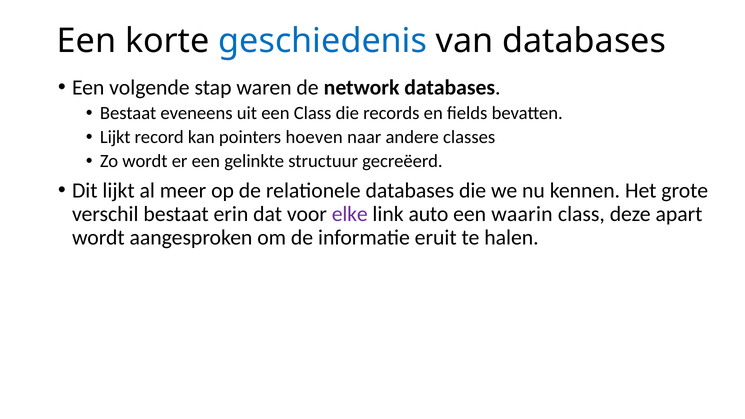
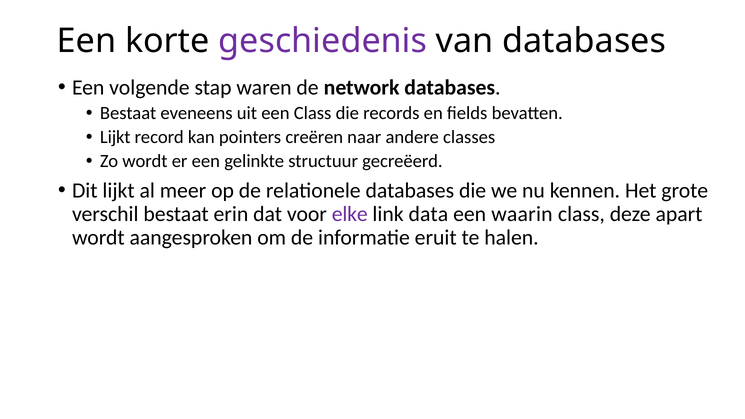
geschiedenis colour: blue -> purple
hoeven: hoeven -> creëren
auto: auto -> data
